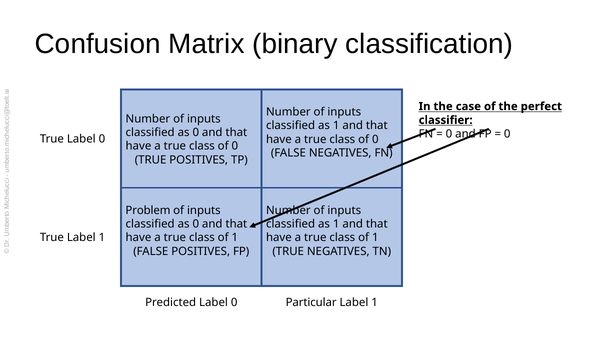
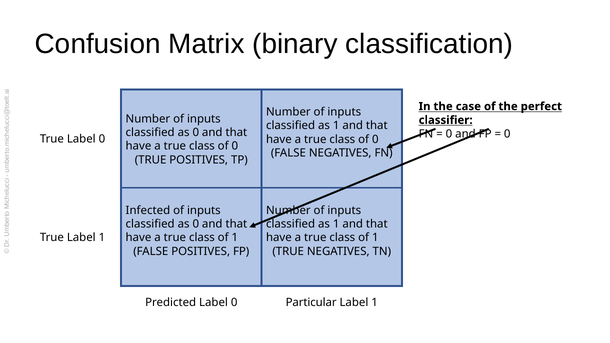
Problem: Problem -> Infected
